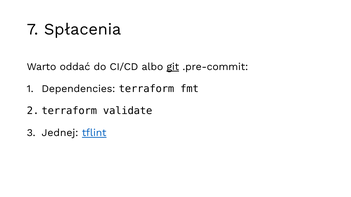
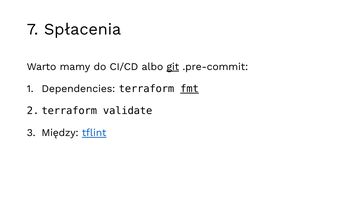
oddać: oddać -> mamy
fmt underline: none -> present
Jednej: Jednej -> Między
